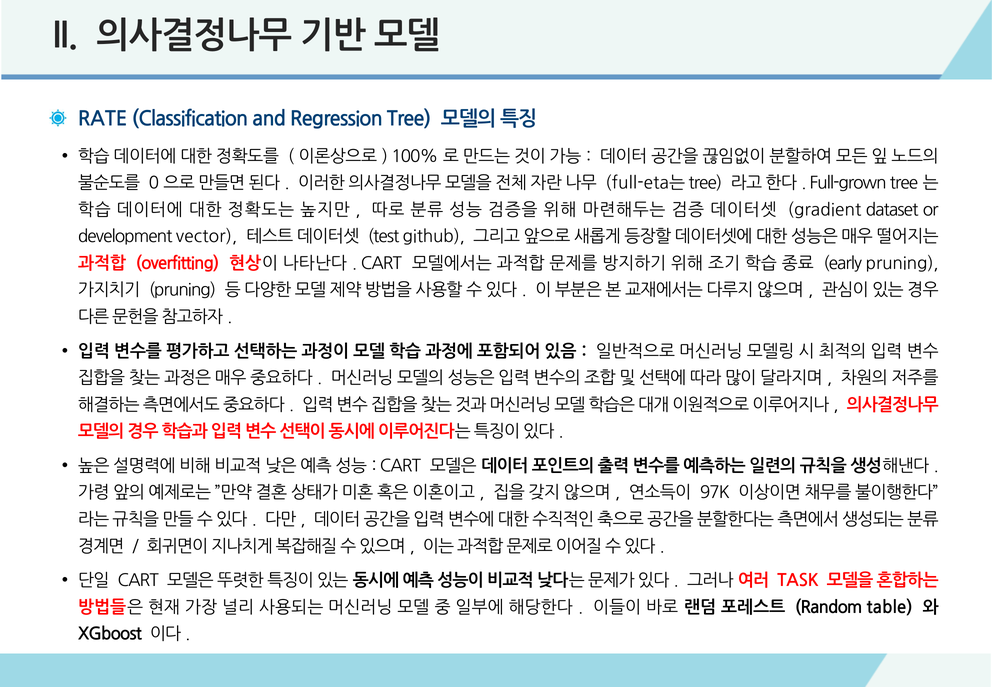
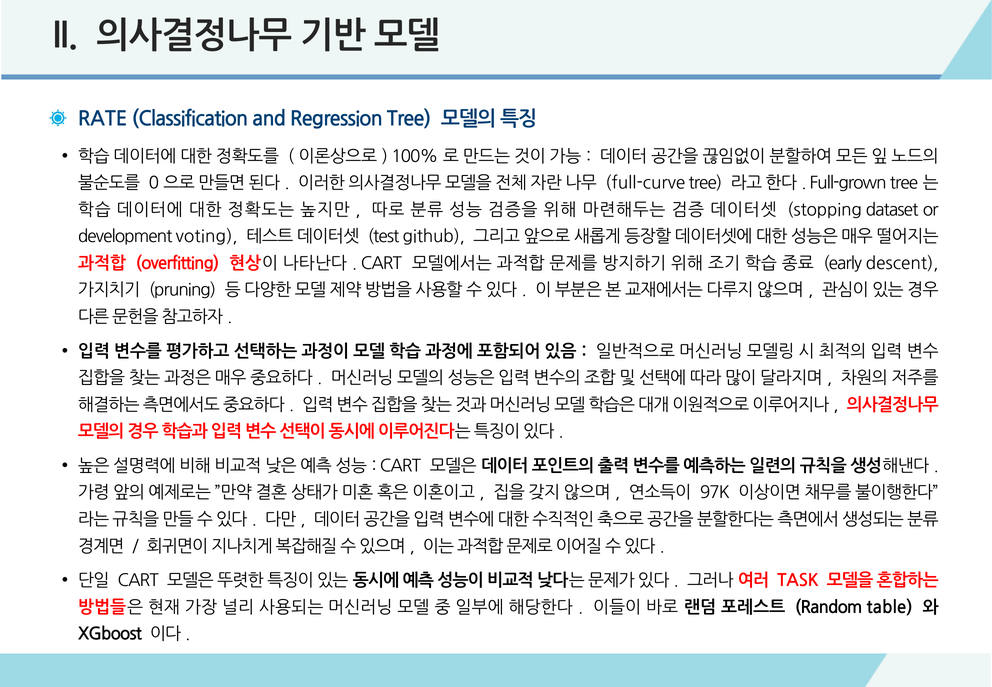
full-eta는: full-eta는 -> full-curve
gradient: gradient -> stopping
vector: vector -> voting
early pruning: pruning -> descent
